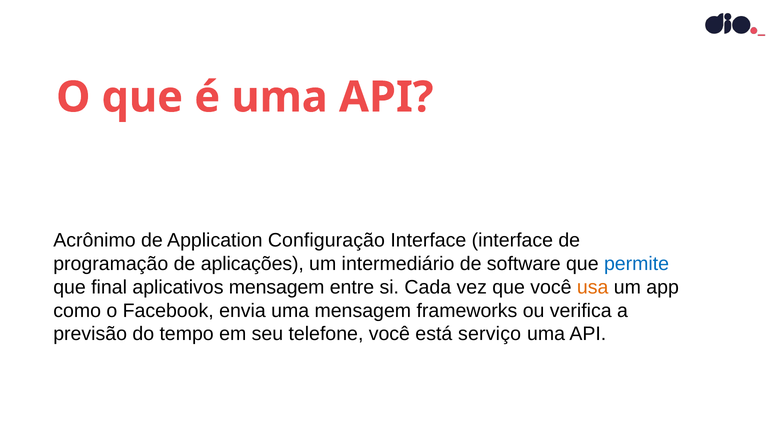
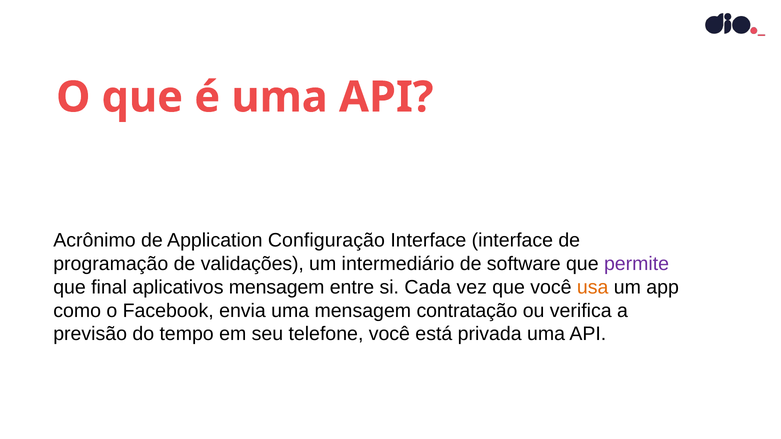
aplicações: aplicações -> validações
permite colour: blue -> purple
frameworks: frameworks -> contratação
serviço: serviço -> privada
